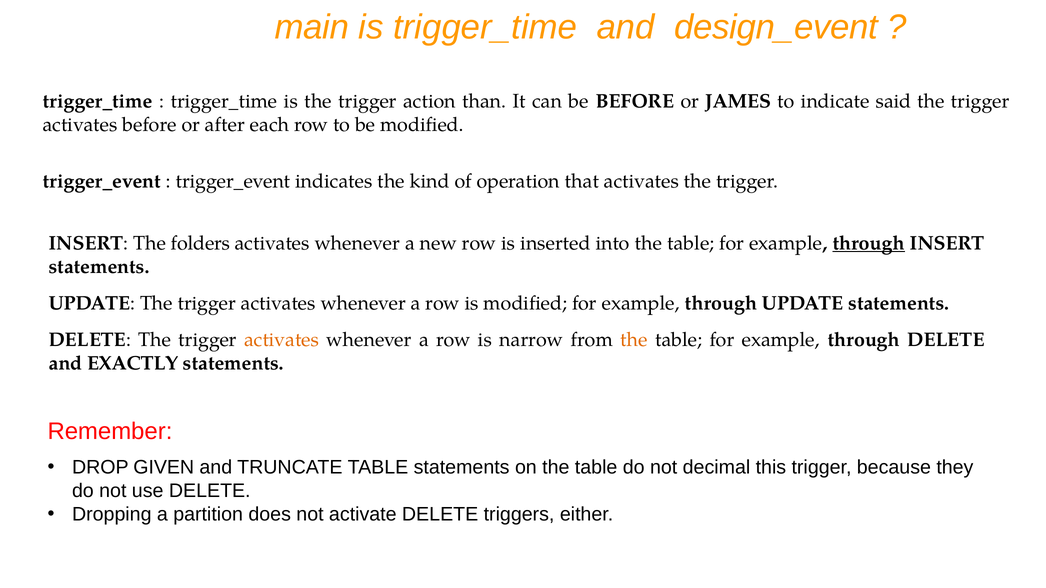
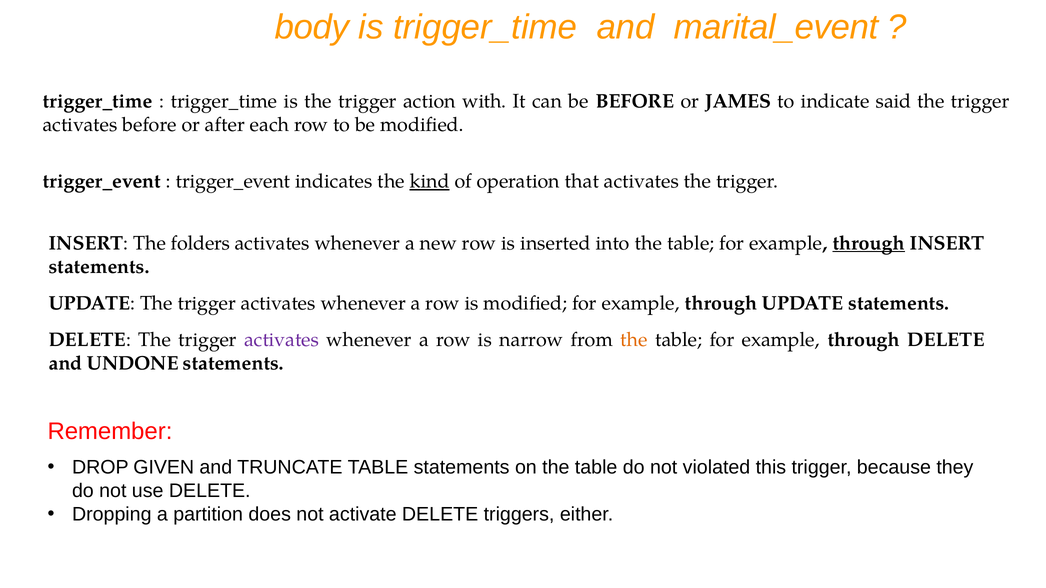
main: main -> body
design_event: design_event -> marital_event
than: than -> with
kind underline: none -> present
activates at (282, 340) colour: orange -> purple
EXACTLY: EXACTLY -> UNDONE
decimal: decimal -> violated
